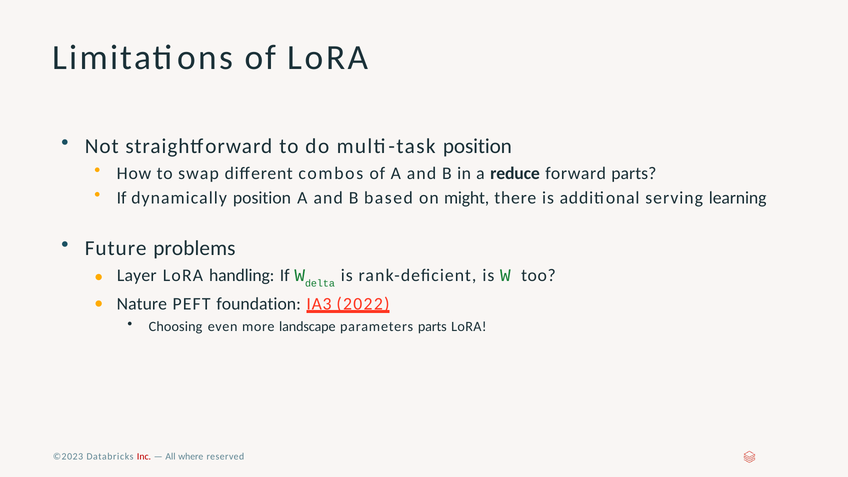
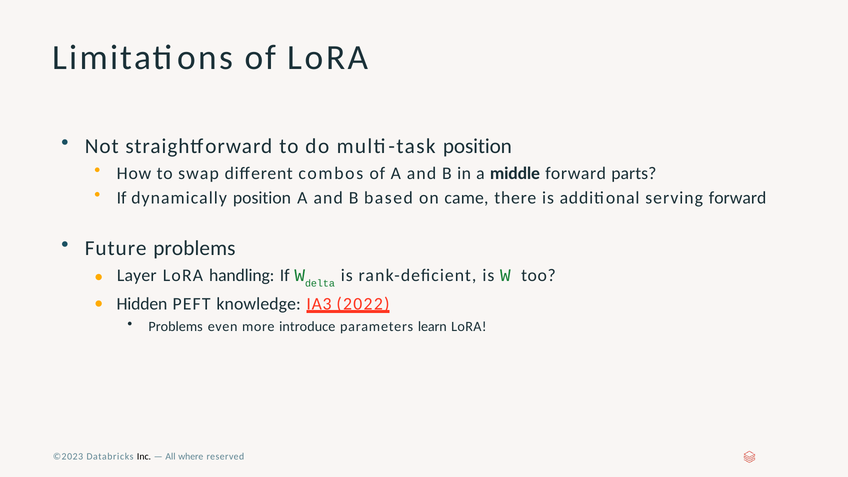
reduce: reduce -> middle
might: might -> came
serving learning: learning -> forward
Nature: Nature -> Hidden
foundation: foundation -> knowledge
Choosing at (176, 327): Choosing -> Problems
landscape: landscape -> introduce
parameters parts: parts -> learn
Inc colour: red -> black
